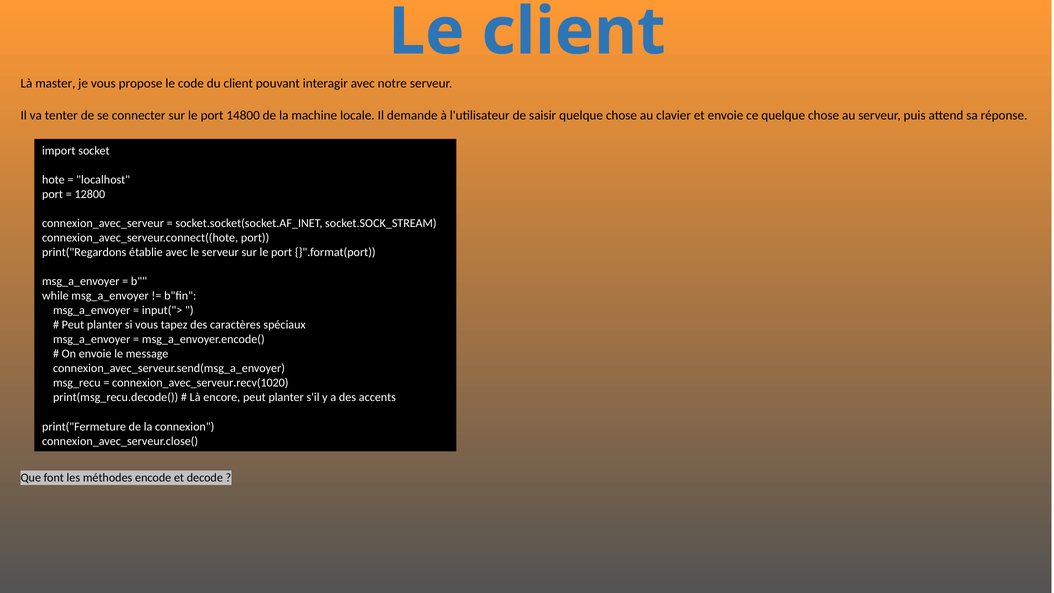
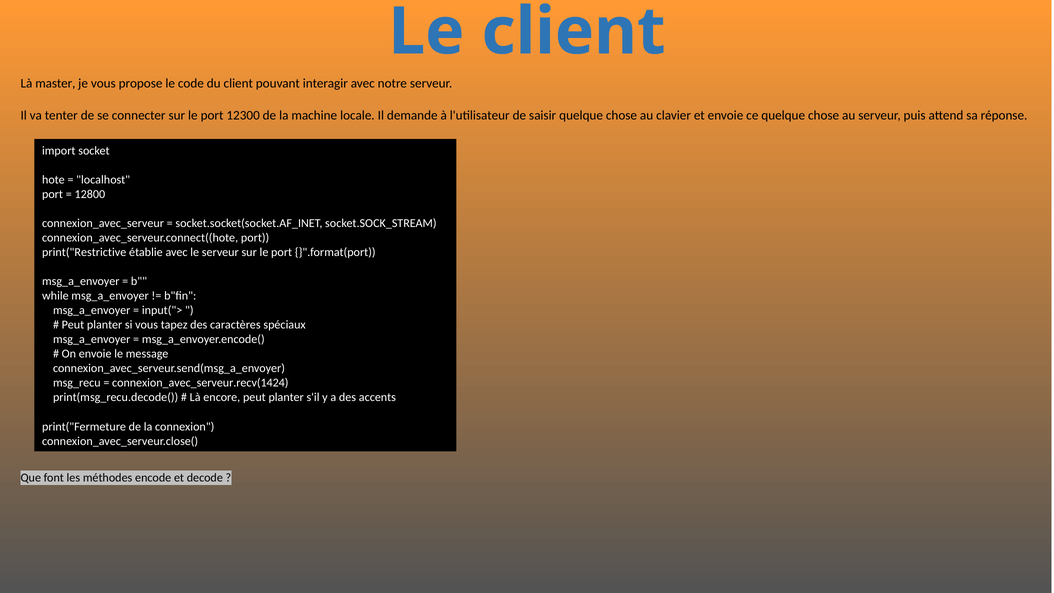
14800: 14800 -> 12300
print("Regardons: print("Regardons -> print("Restrictive
connexion_avec_serveur.recv(1020: connexion_avec_serveur.recv(1020 -> connexion_avec_serveur.recv(1424
